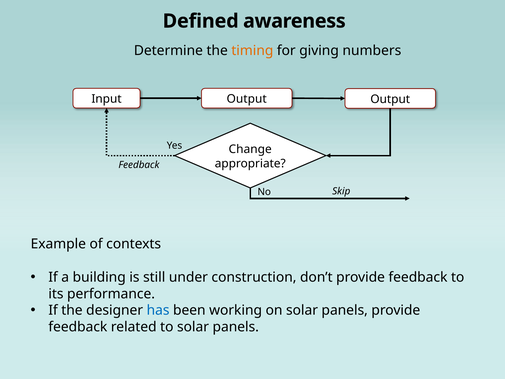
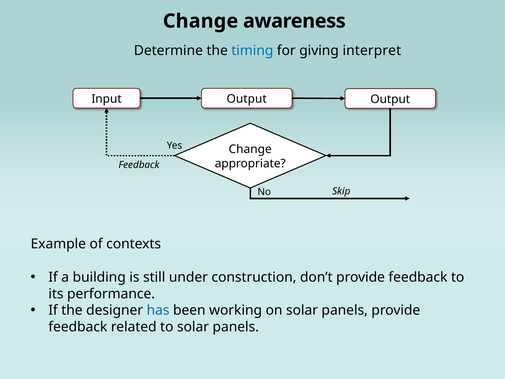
Defined at (201, 21): Defined -> Change
timing colour: orange -> blue
numbers: numbers -> interpret
